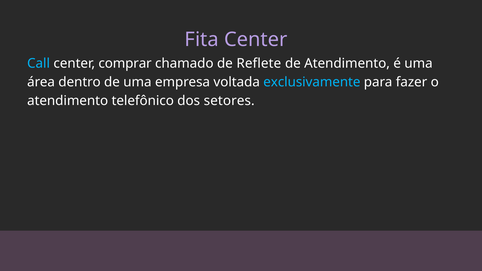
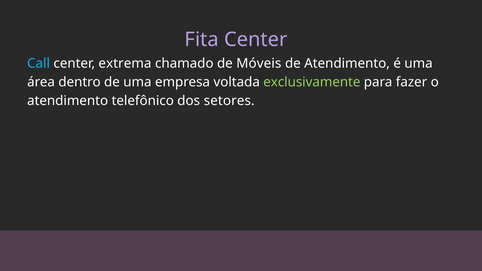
comprar: comprar -> extrema
Reflete: Reflete -> Móveis
exclusivamente colour: light blue -> light green
